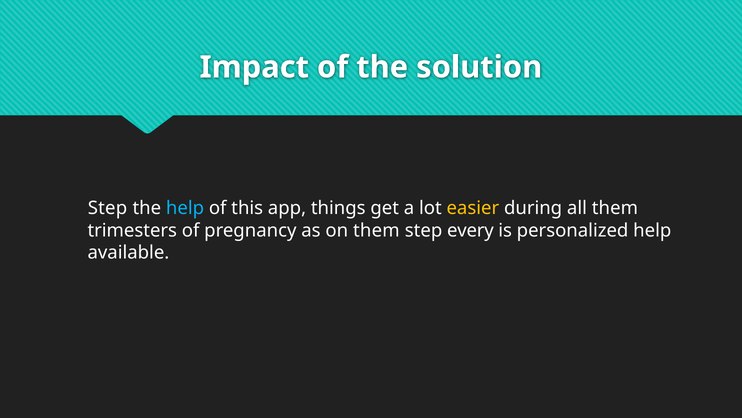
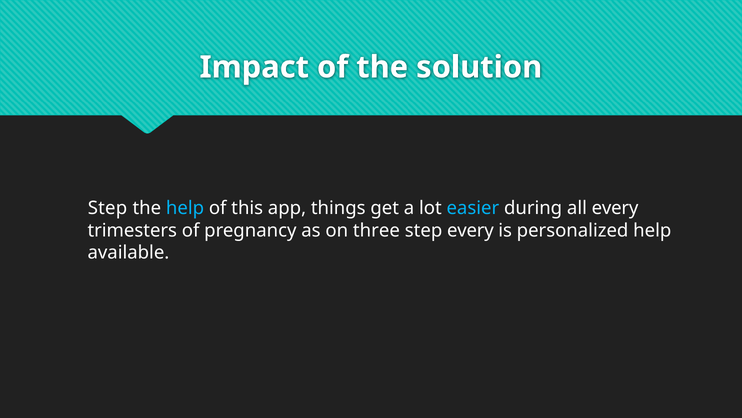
easier colour: yellow -> light blue
all them: them -> every
on them: them -> three
